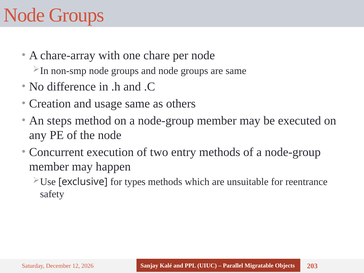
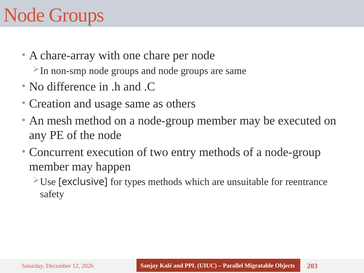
steps: steps -> mesh
